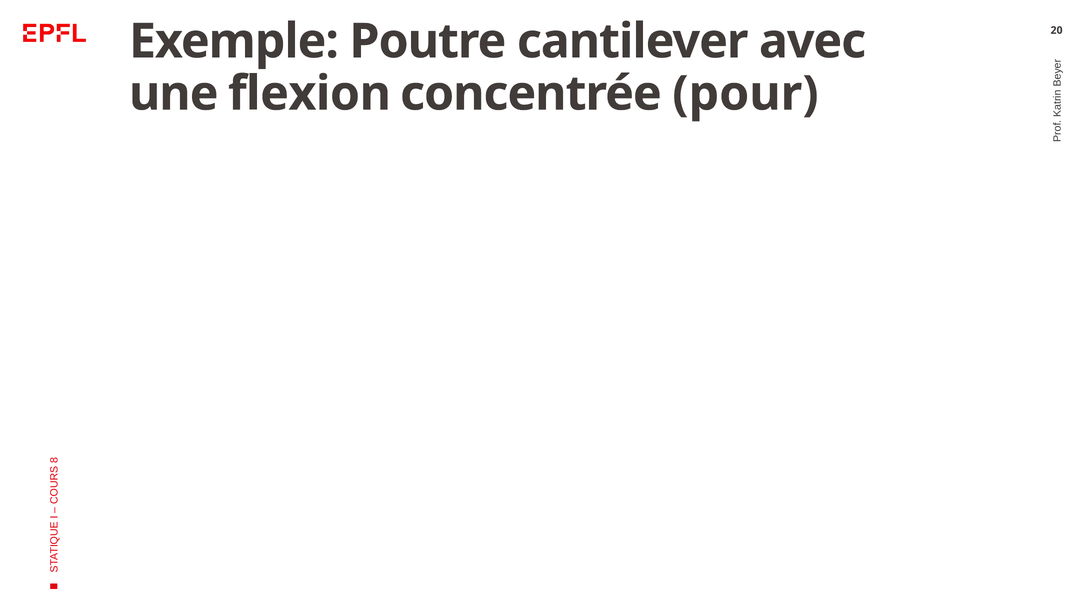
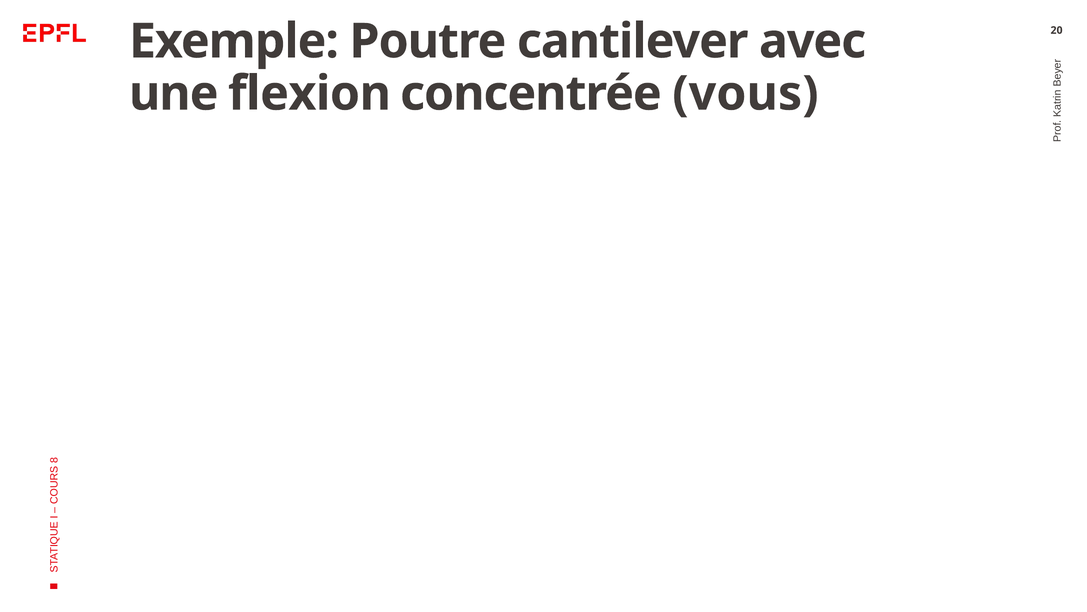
pour: pour -> vous
